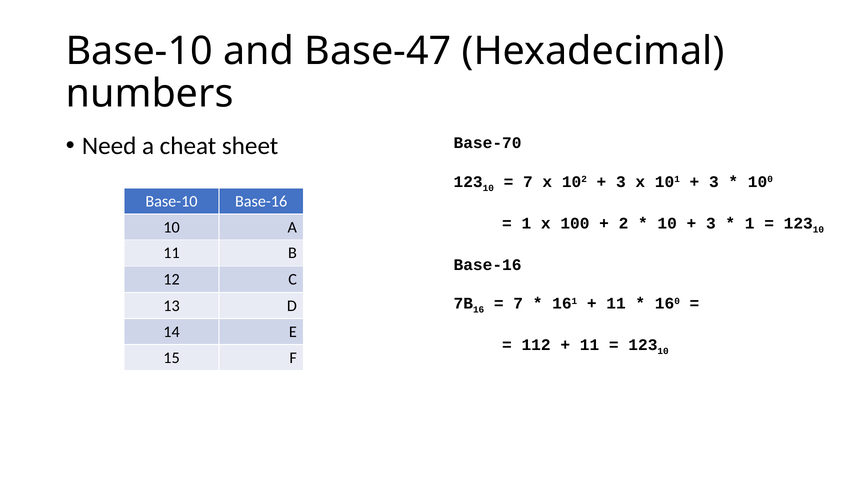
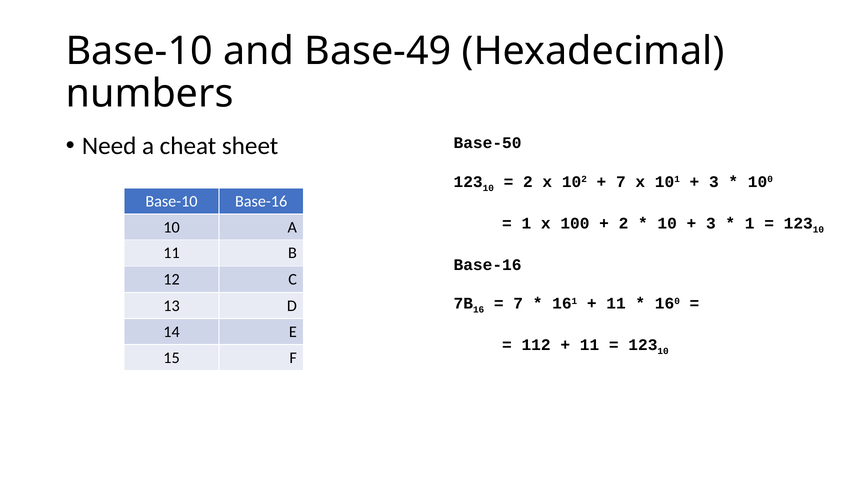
Base-47: Base-47 -> Base-49
Base-70: Base-70 -> Base-50
7 at (528, 182): 7 -> 2
3 at (621, 182): 3 -> 7
